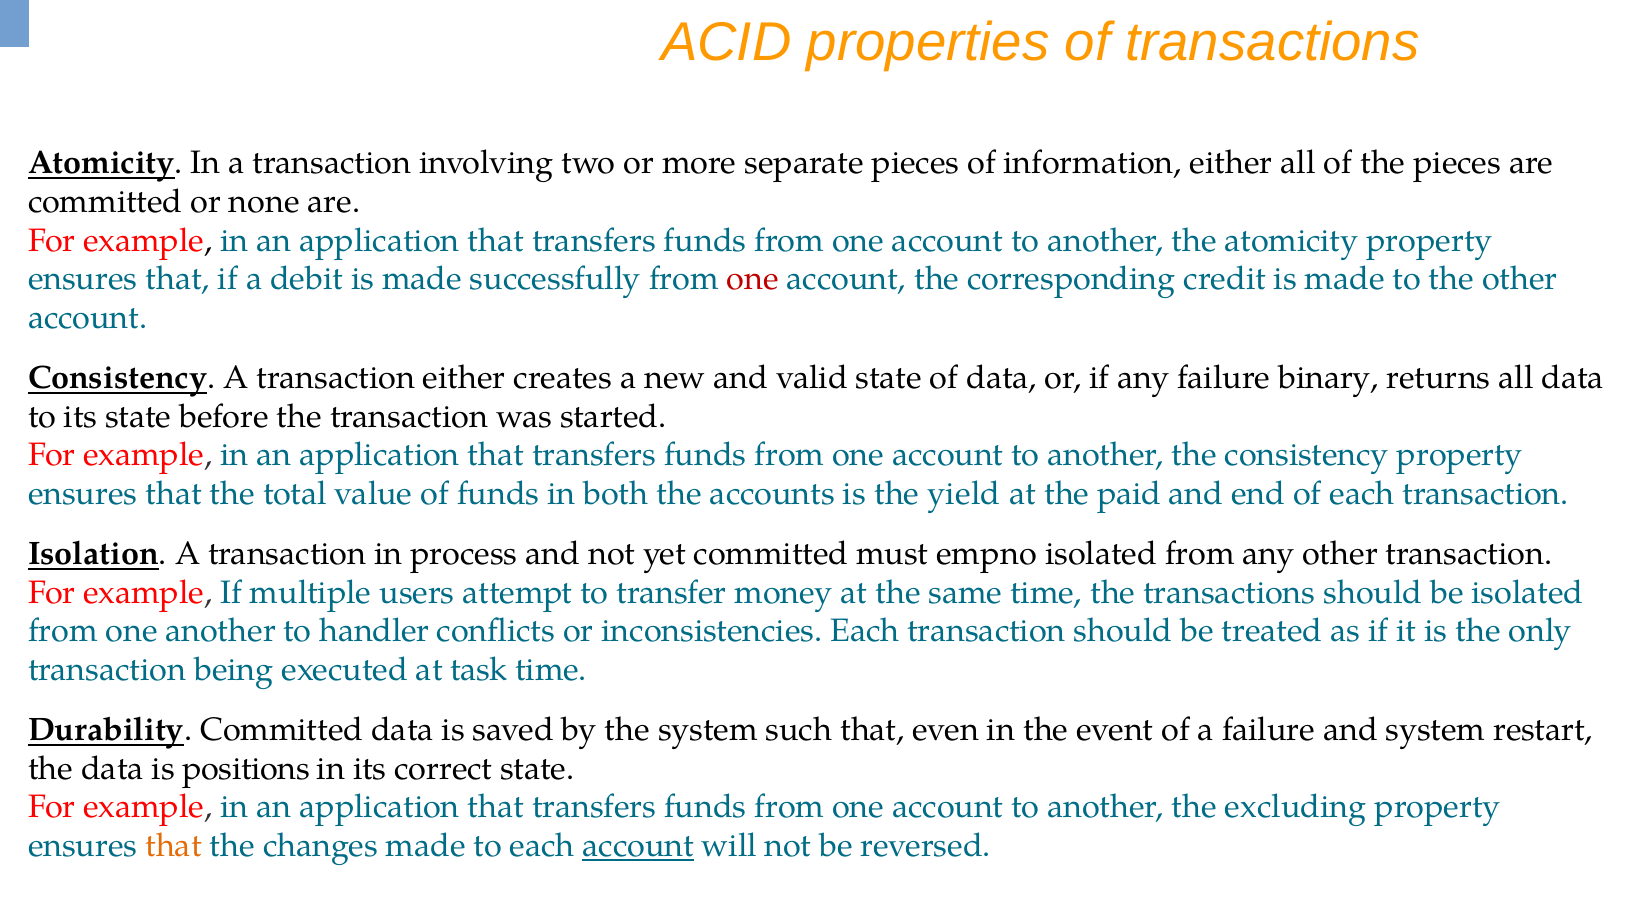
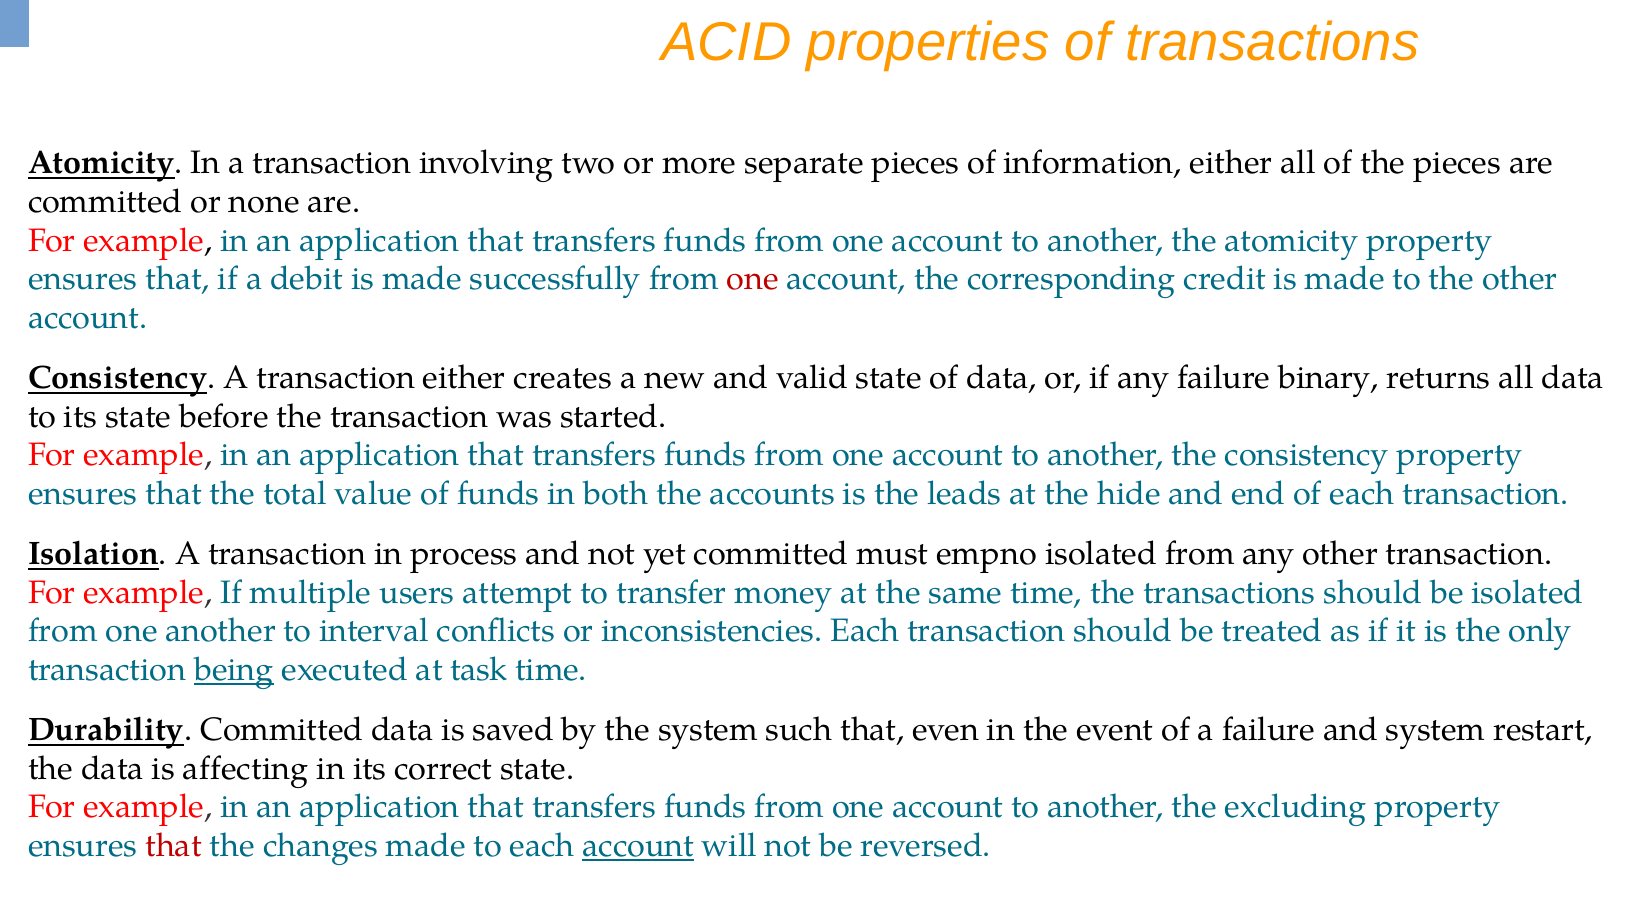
yield: yield -> leads
paid: paid -> hide
handler: handler -> interval
being underline: none -> present
positions: positions -> affecting
that at (174, 846) colour: orange -> red
